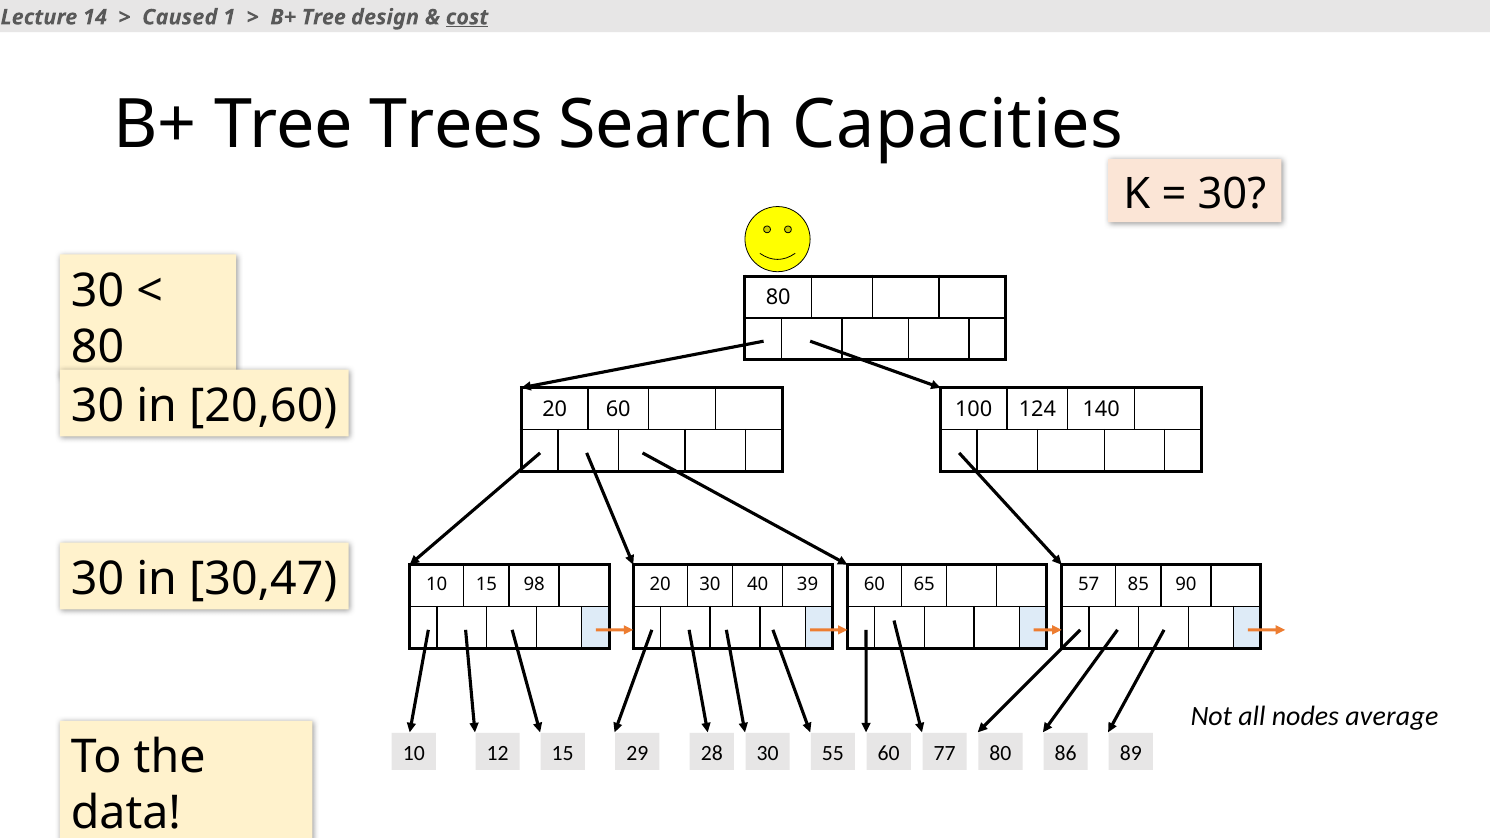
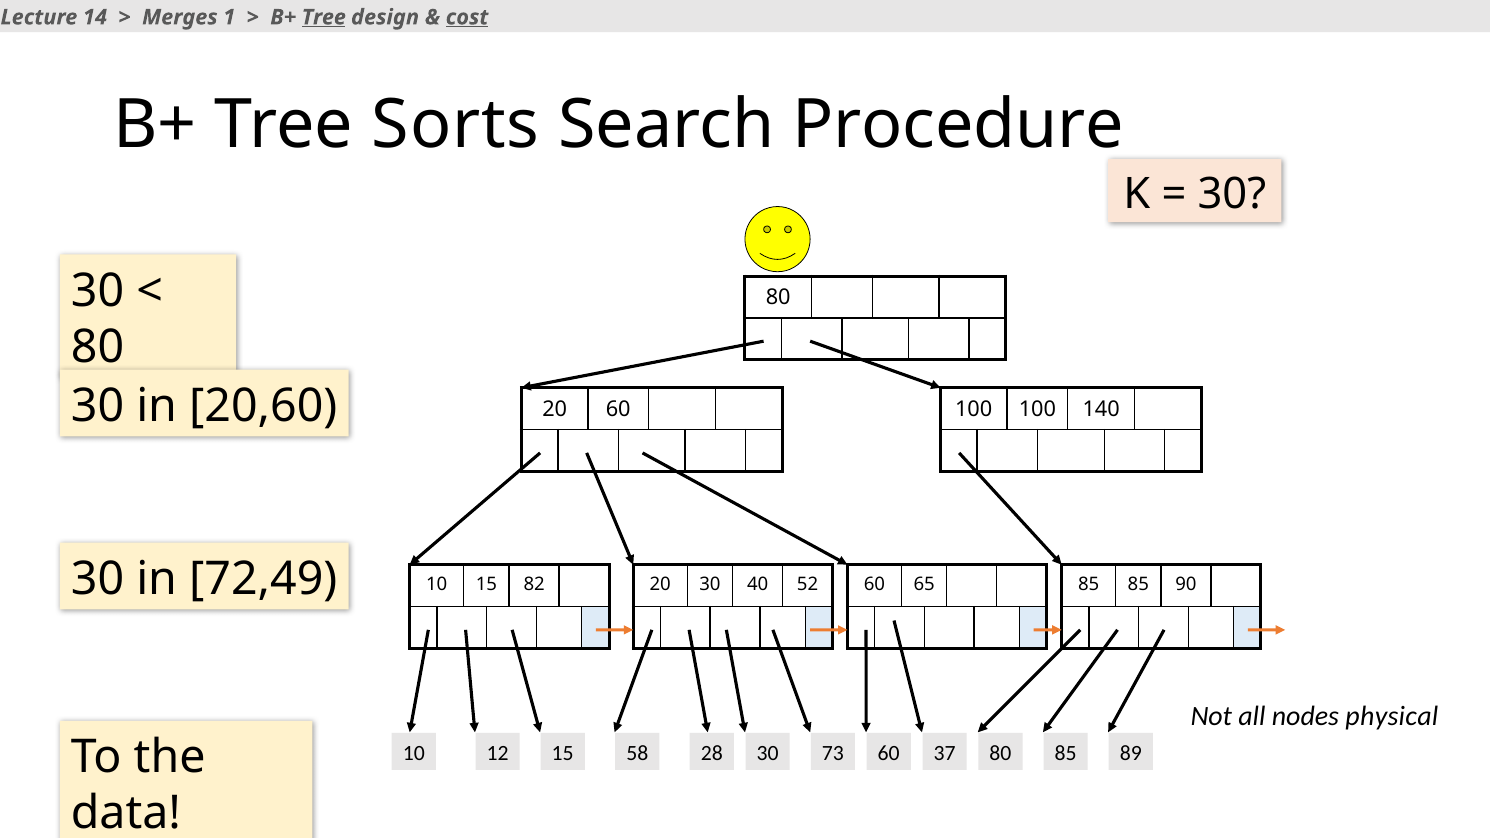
Caused: Caused -> Merges
Tree at (324, 17) underline: none -> present
Trees: Trees -> Sorts
Capacities: Capacities -> Procedure
100 124: 124 -> 100
30,47: 30,47 -> 72,49
98: 98 -> 82
39: 39 -> 52
65 57: 57 -> 85
average: average -> physical
29: 29 -> 58
55: 55 -> 73
77: 77 -> 37
80 86: 86 -> 85
